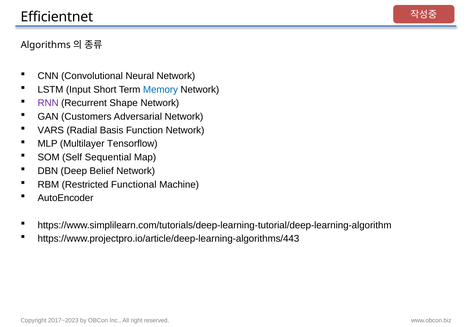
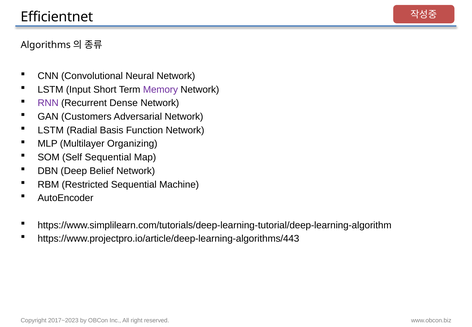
Memory colour: blue -> purple
Shape: Shape -> Dense
VARS at (51, 130): VARS -> LSTM
Tensorflow: Tensorflow -> Organizing
Restricted Functional: Functional -> Sequential
